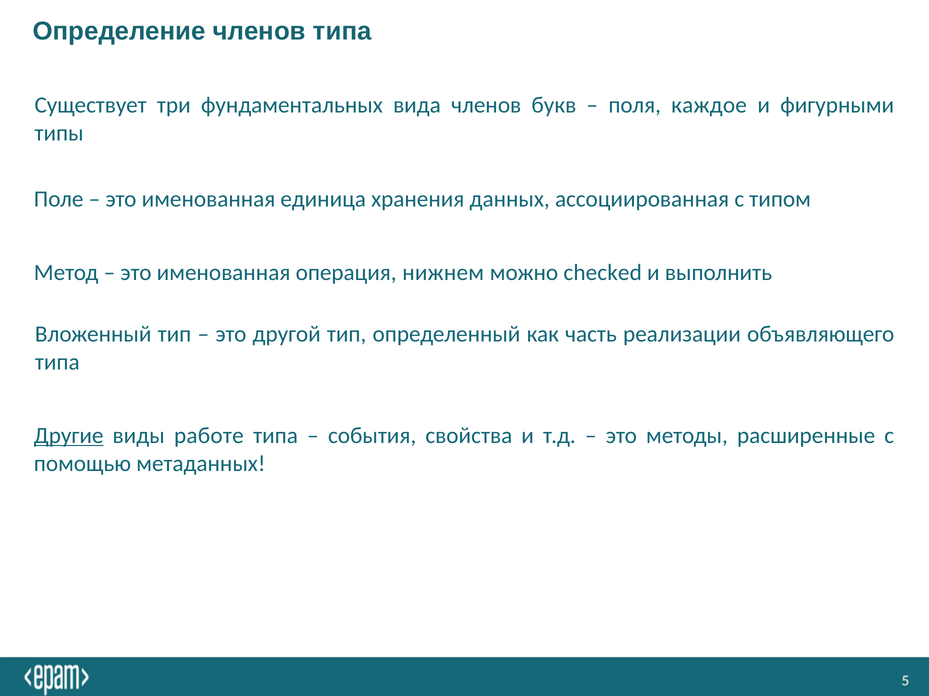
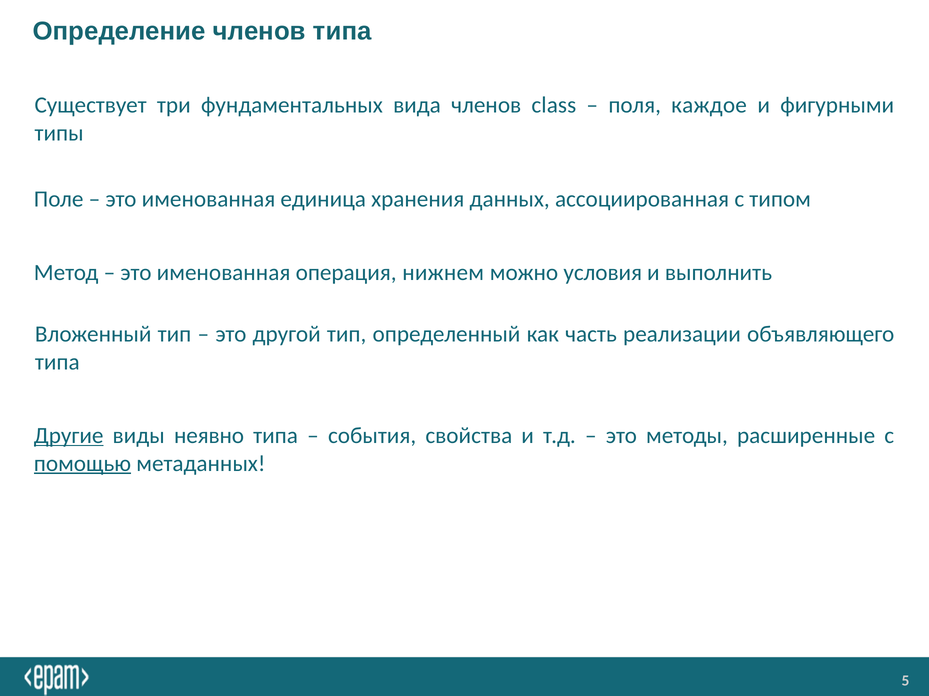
букв: букв -> class
checked: checked -> условия
работе: работе -> неявно
помощью underline: none -> present
